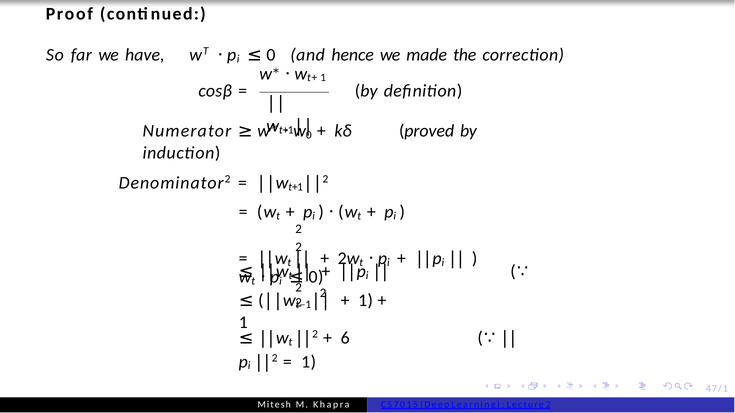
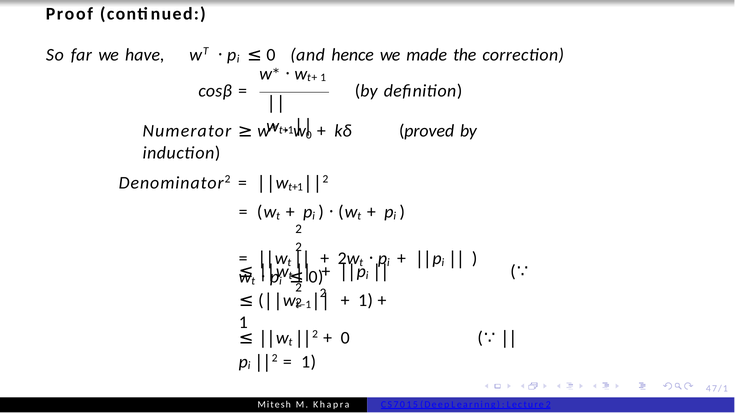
6 at (345, 339): 6 -> 0
